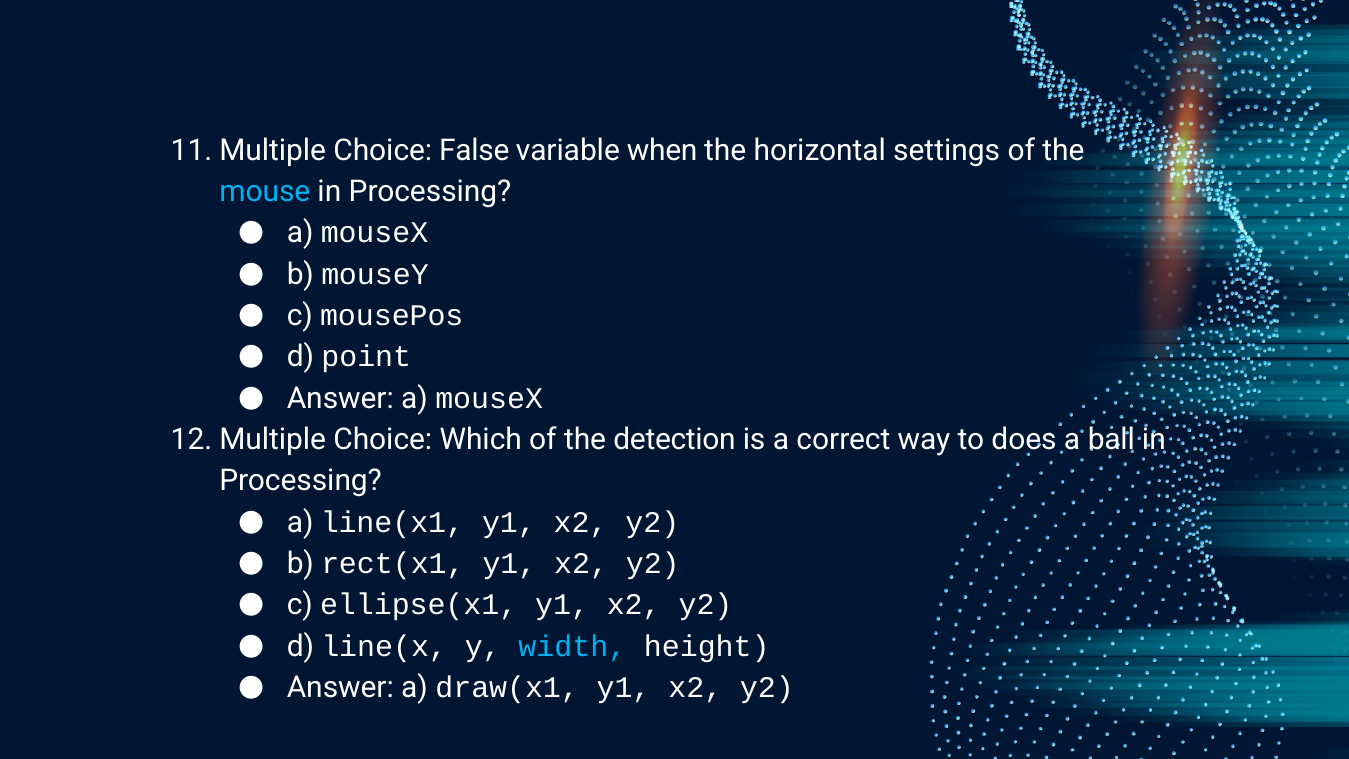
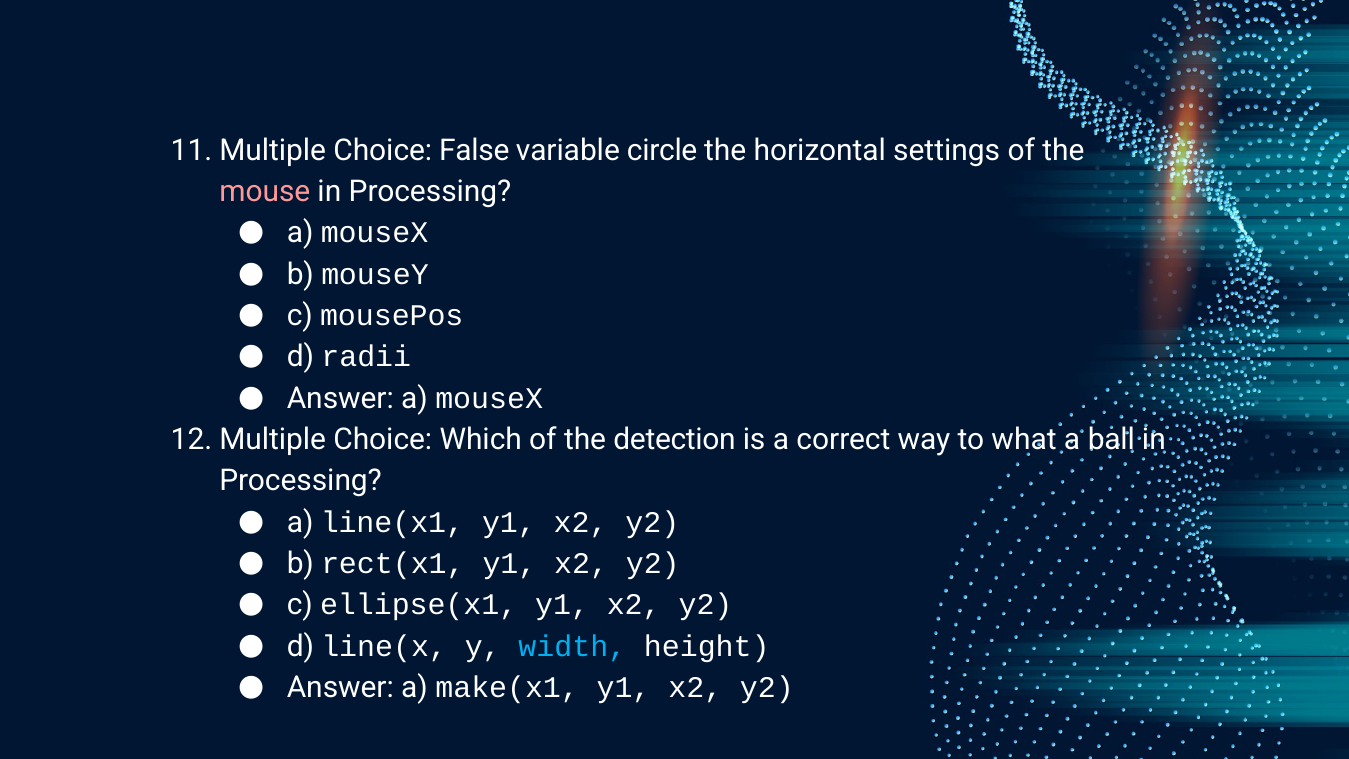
when: when -> circle
mouse colour: light blue -> pink
point: point -> radii
does: does -> what
draw(x1: draw(x1 -> make(x1
